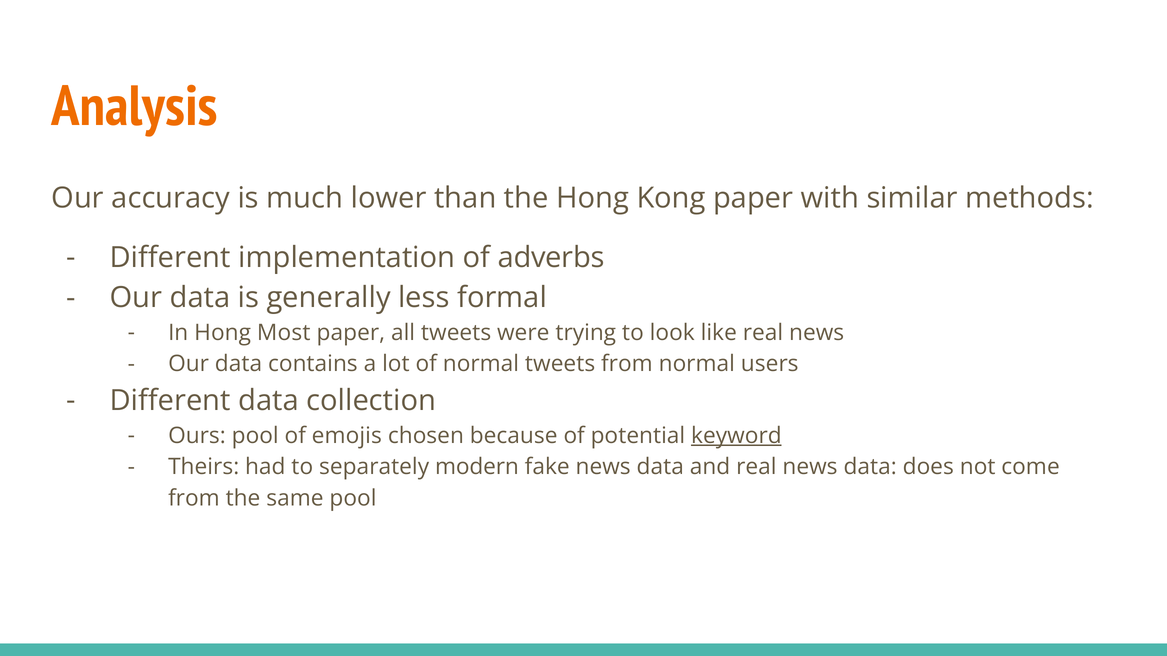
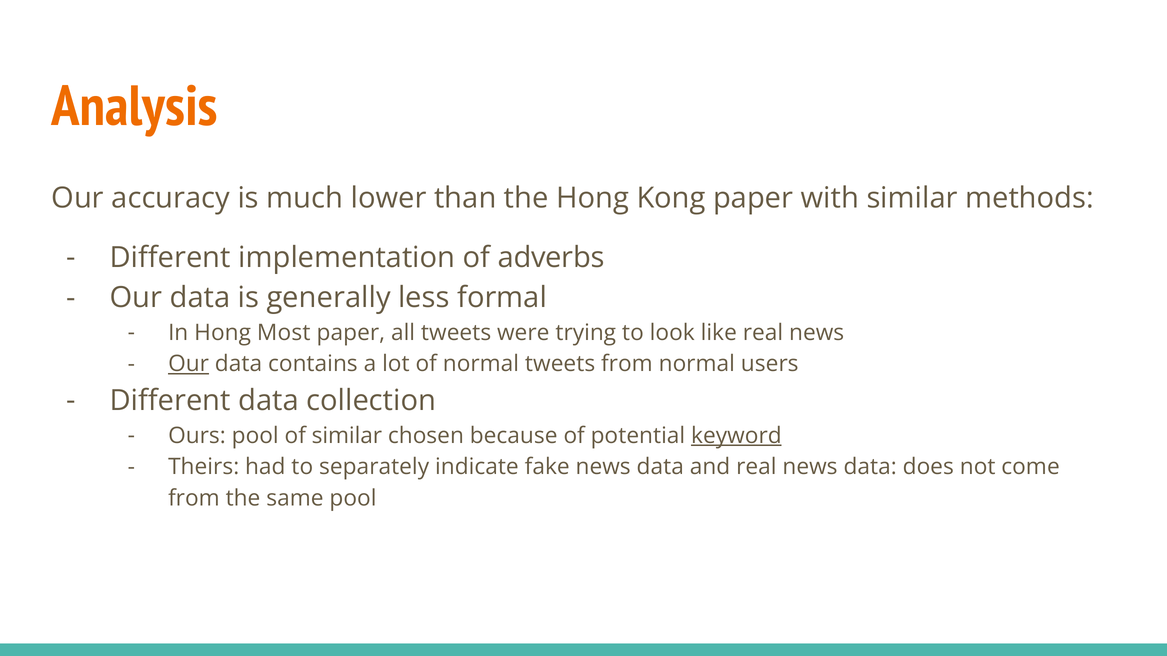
Our at (189, 364) underline: none -> present
of emojis: emojis -> similar
modern: modern -> indicate
